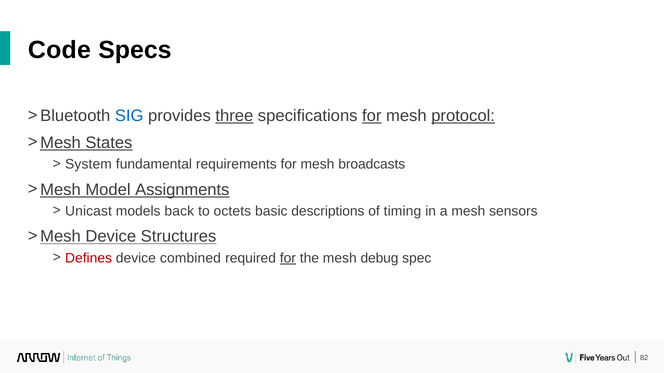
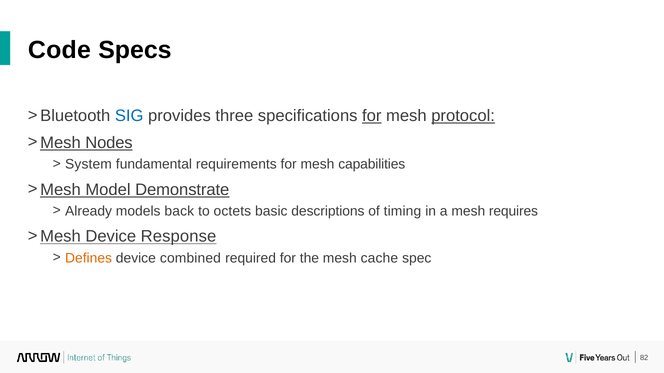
three underline: present -> none
States: States -> Nodes
broadcasts: broadcasts -> capabilities
Assignments: Assignments -> Demonstrate
Unicast: Unicast -> Already
sensors: sensors -> requires
Structures: Structures -> Response
Defines colour: red -> orange
for at (288, 258) underline: present -> none
debug: debug -> cache
